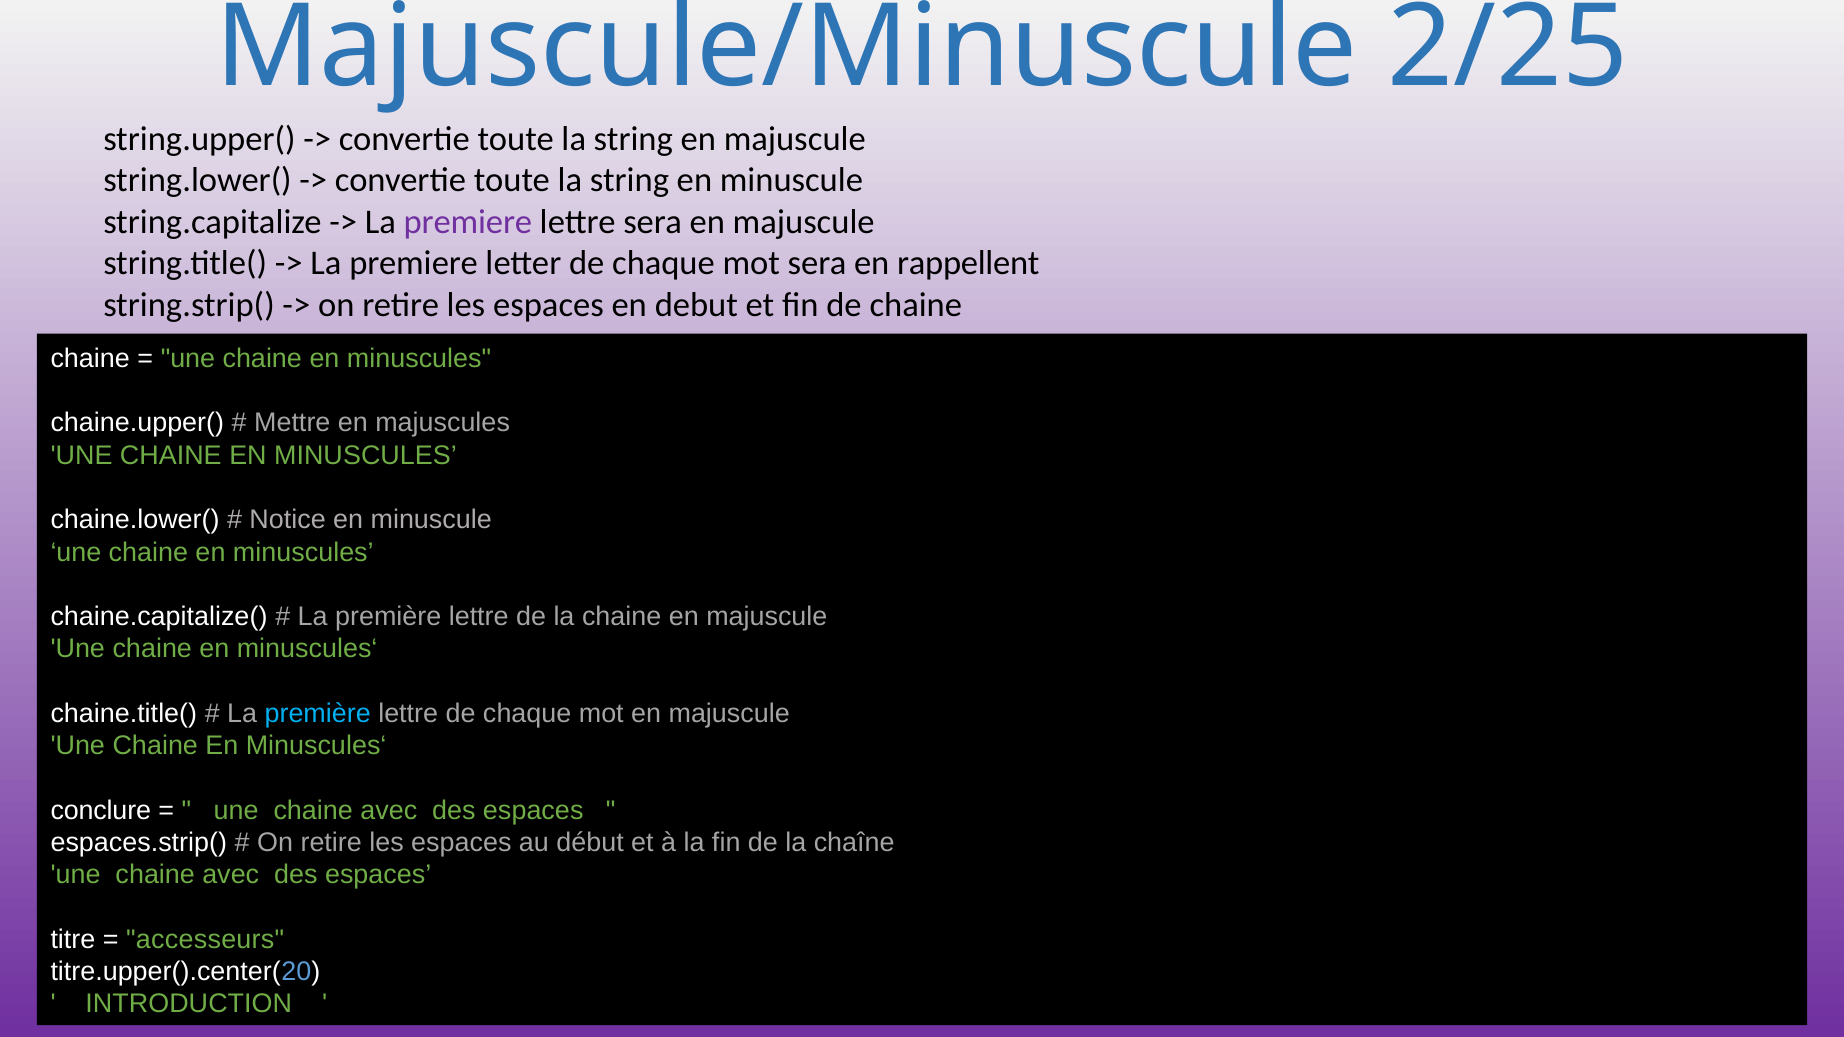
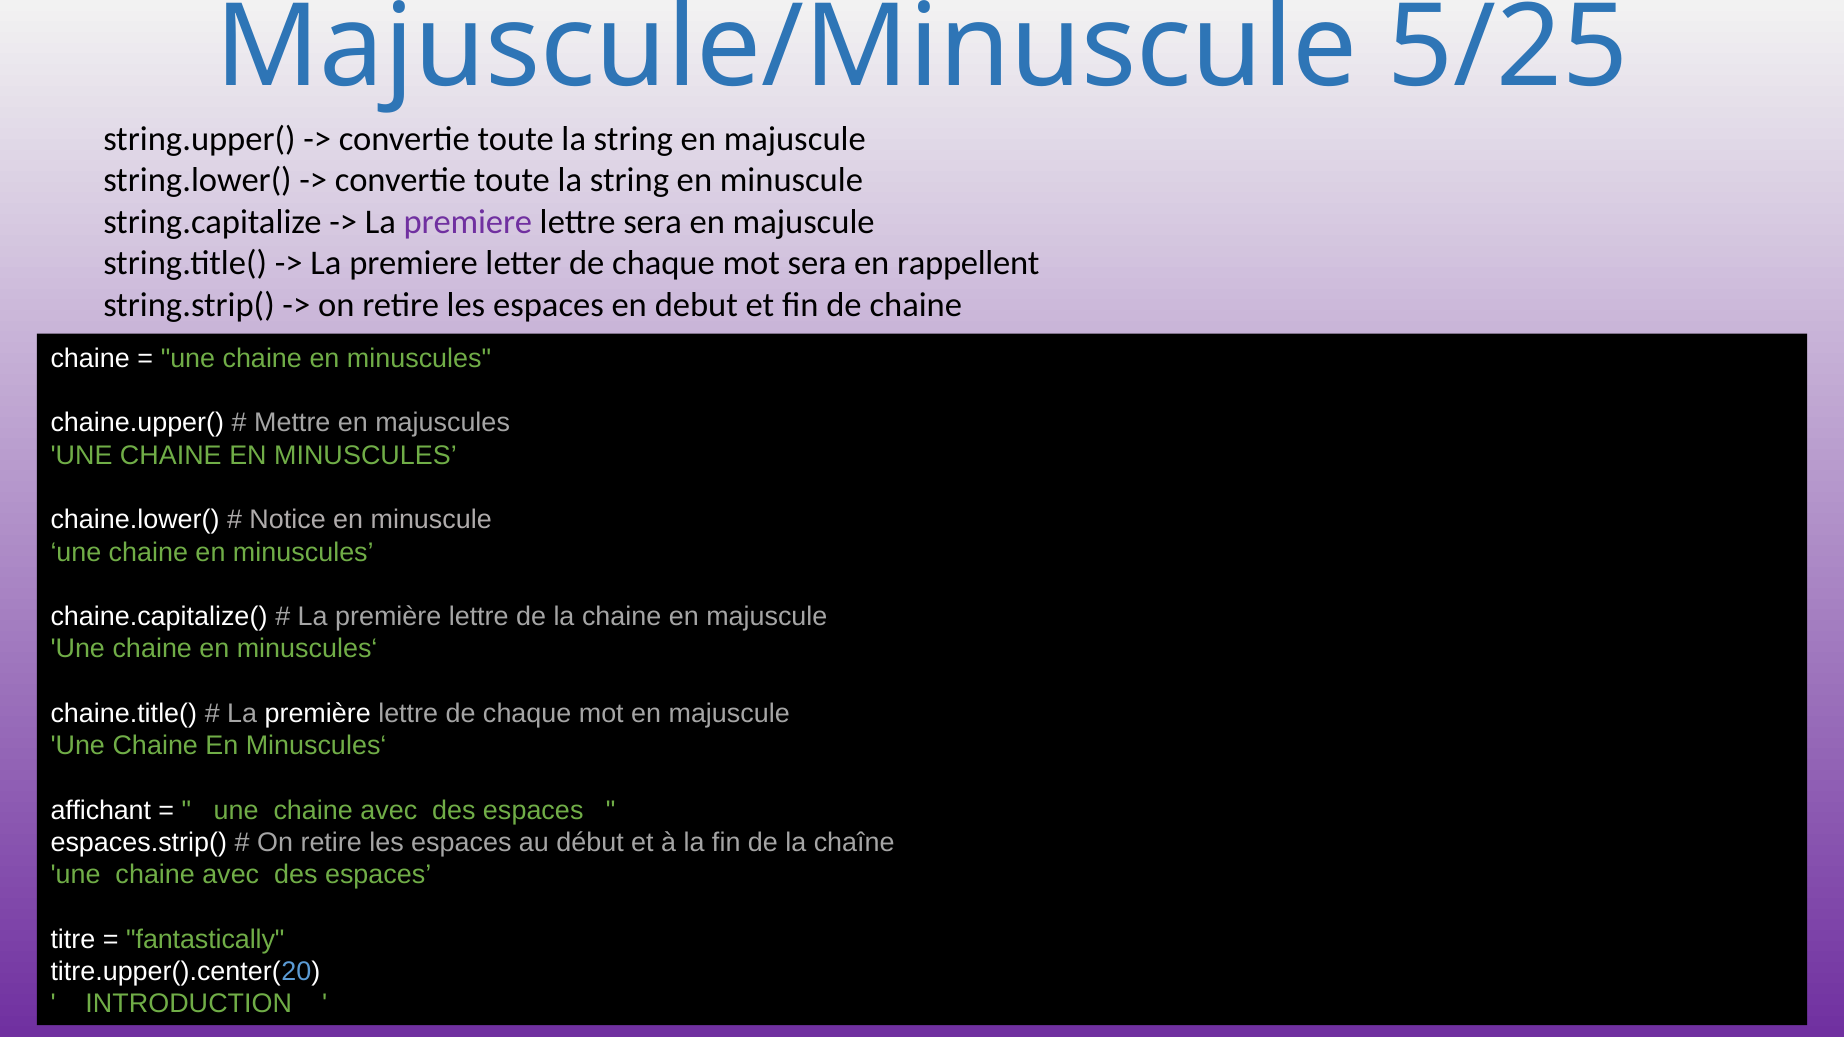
2/25: 2/25 -> 5/25
première at (318, 714) colour: light blue -> white
conclure: conclure -> affichant
accesseurs: accesseurs -> fantastically
